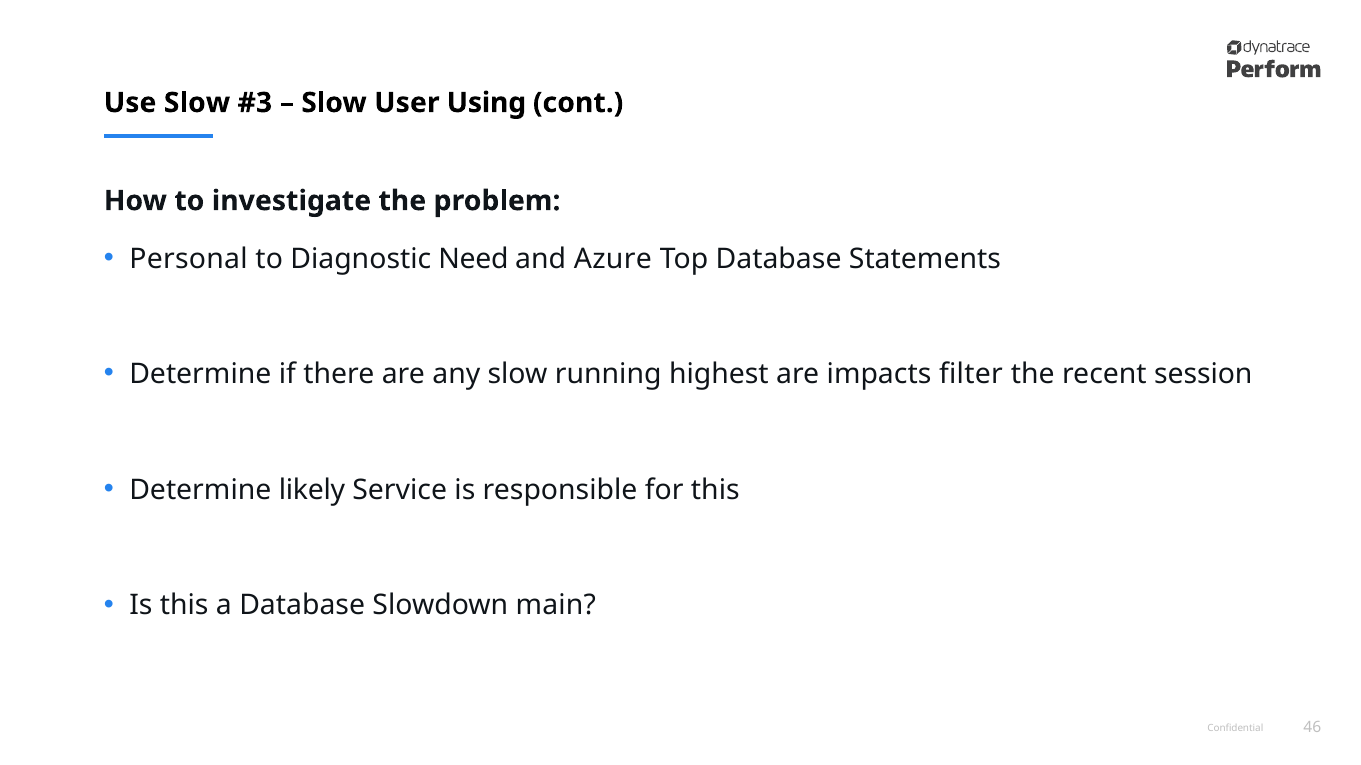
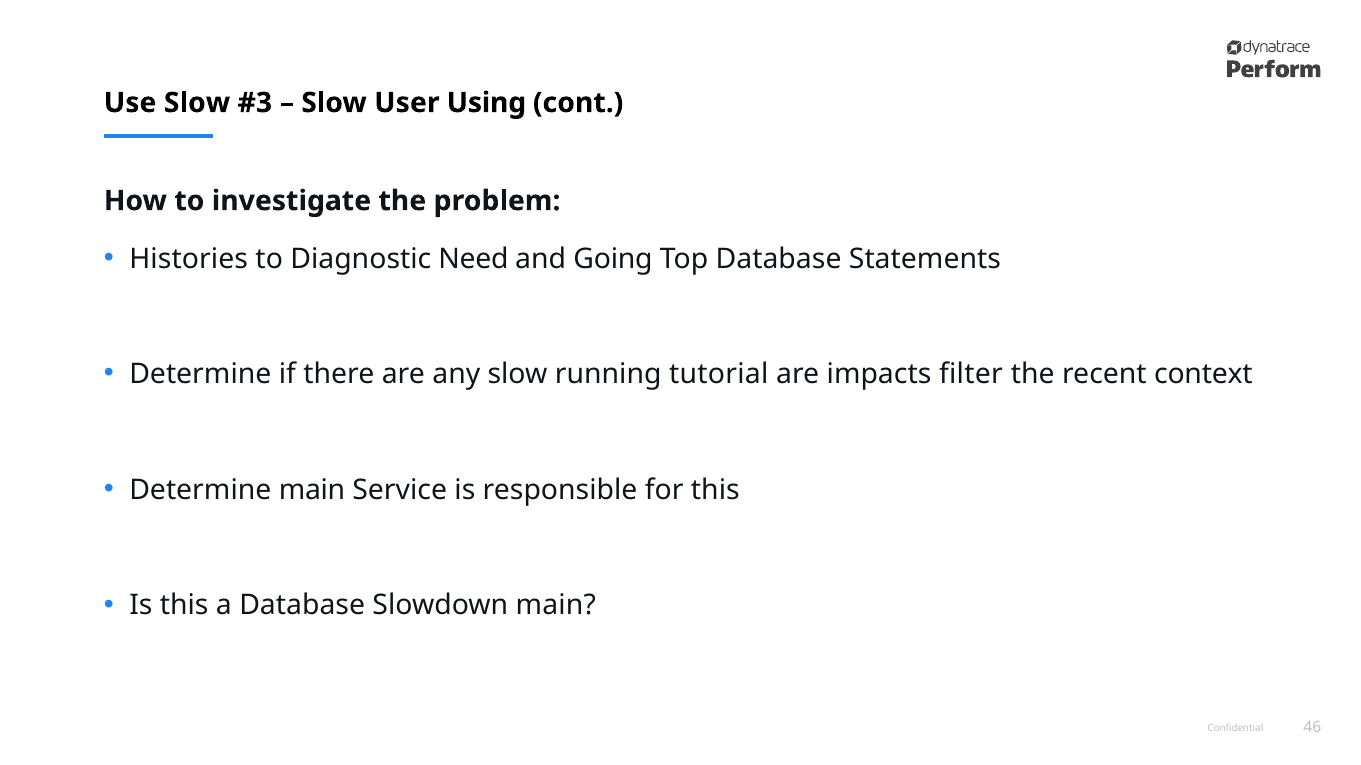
Personal: Personal -> Histories
Azure: Azure -> Going
highest: highest -> tutorial
session: session -> context
Determine likely: likely -> main
